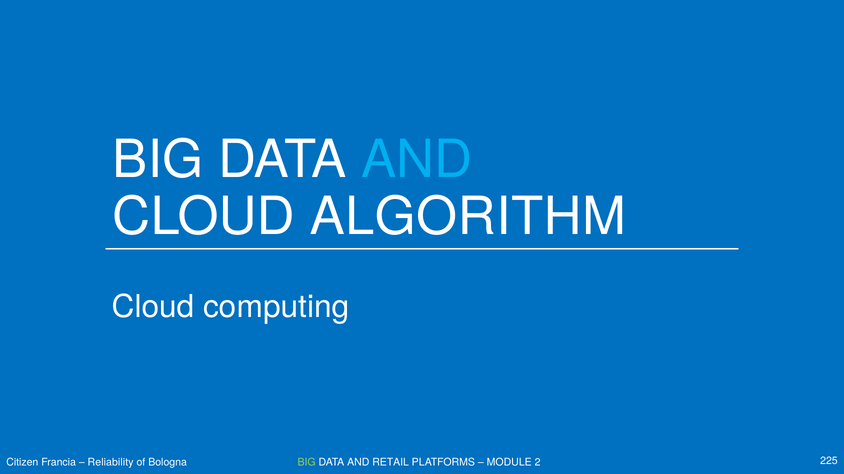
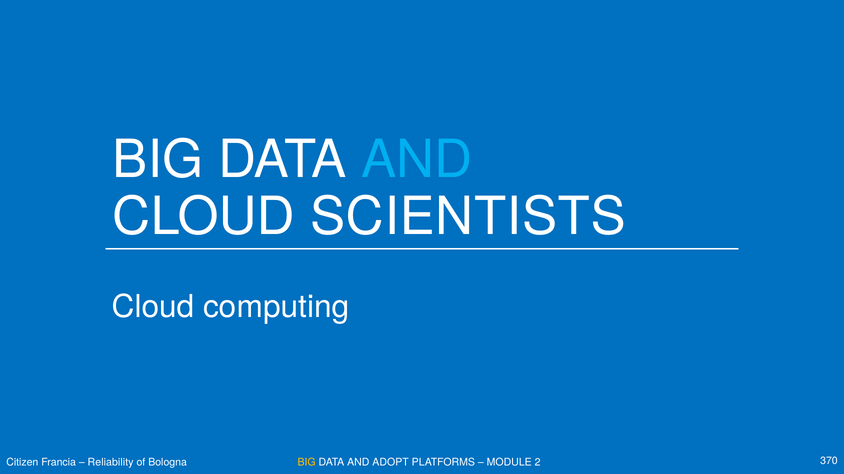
ALGORITHM: ALGORITHM -> SCIENTISTS
BIG at (307, 463) colour: light green -> yellow
RETAIL: RETAIL -> ADOPT
225: 225 -> 370
